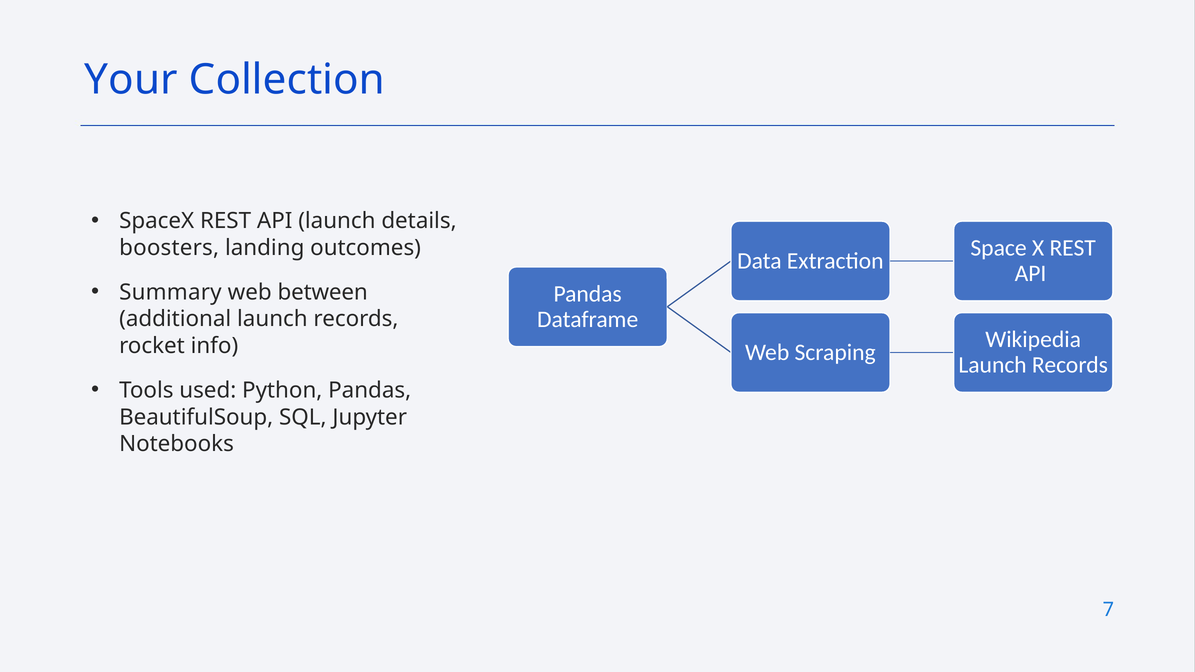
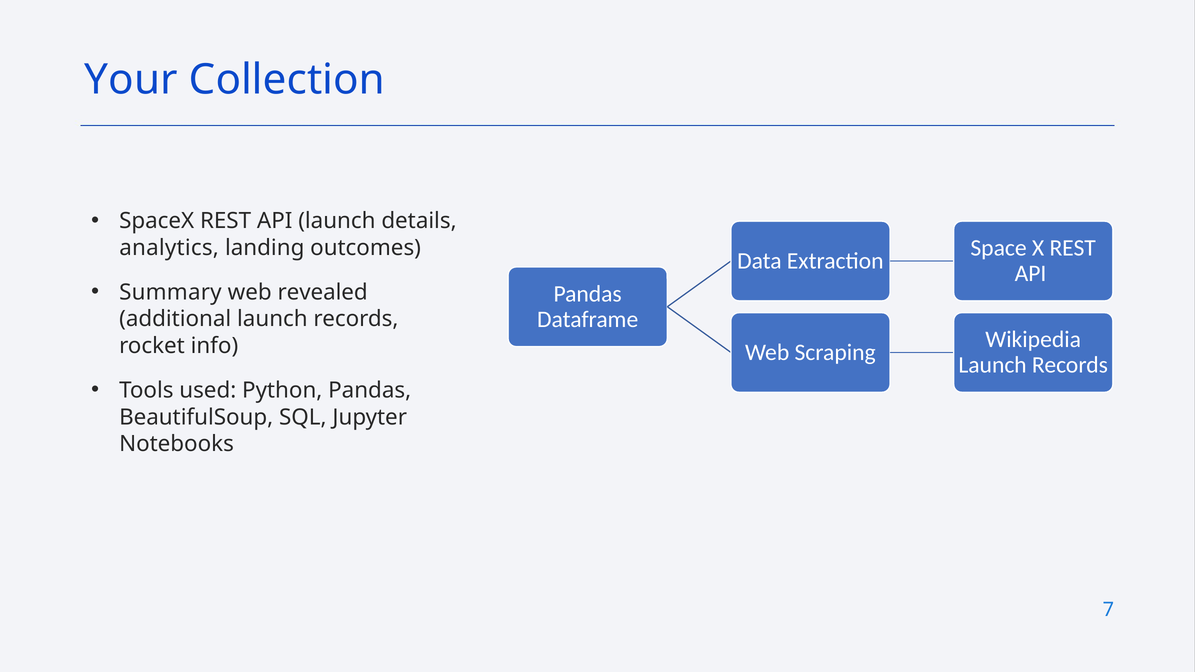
boosters: boosters -> analytics
between: between -> revealed
